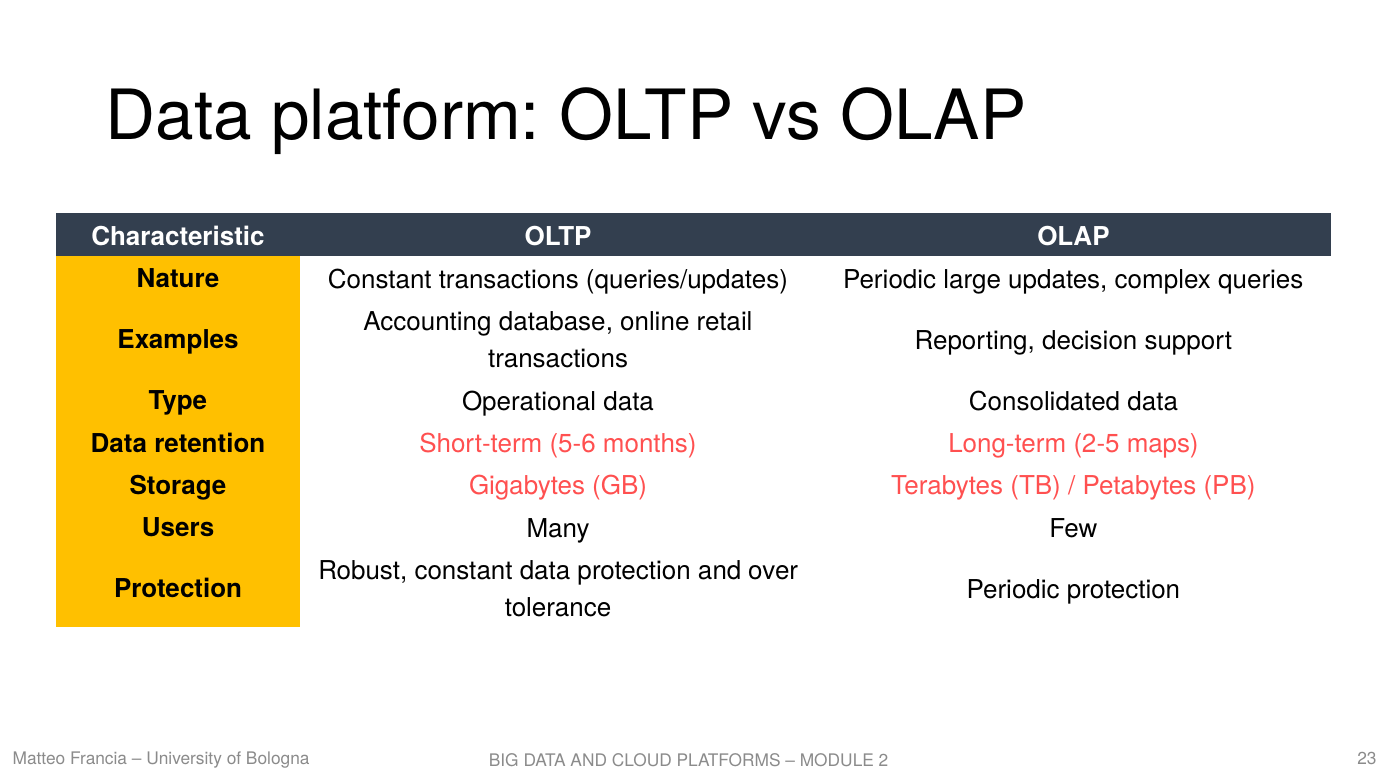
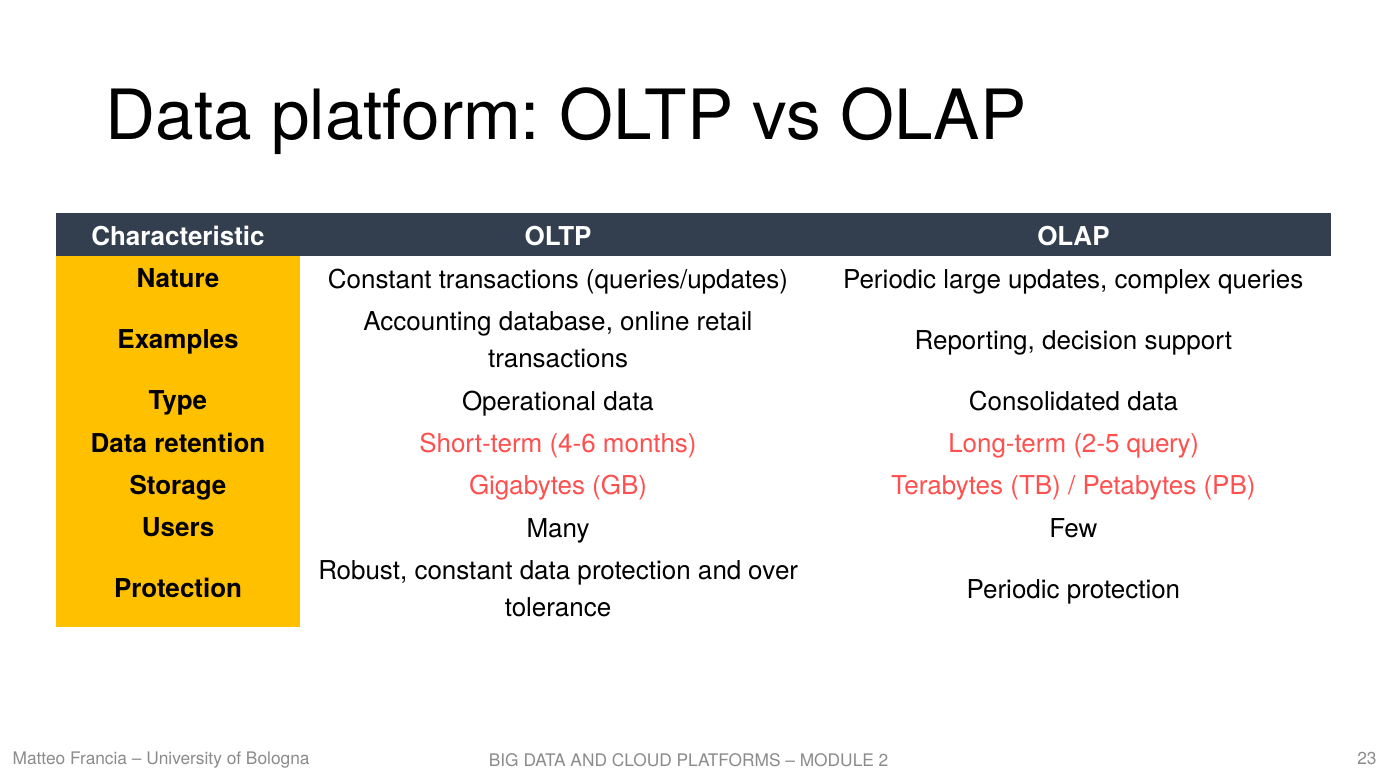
5-6: 5-6 -> 4-6
maps: maps -> query
